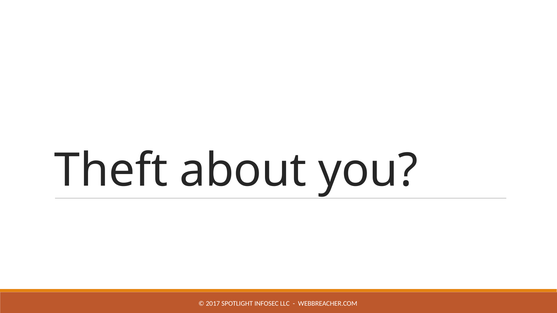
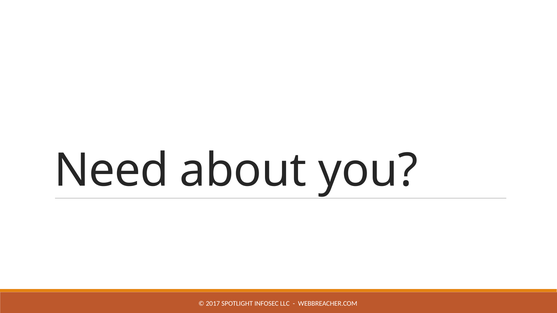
Theft: Theft -> Need
